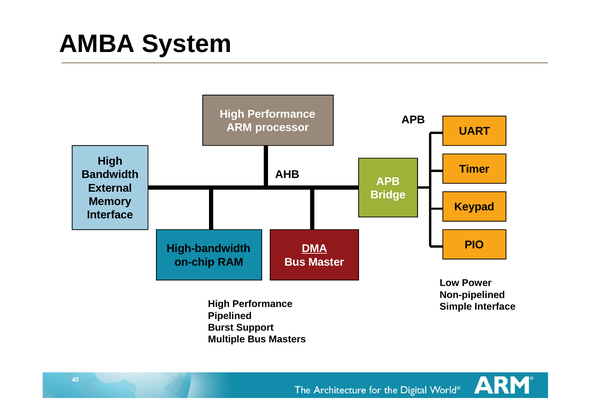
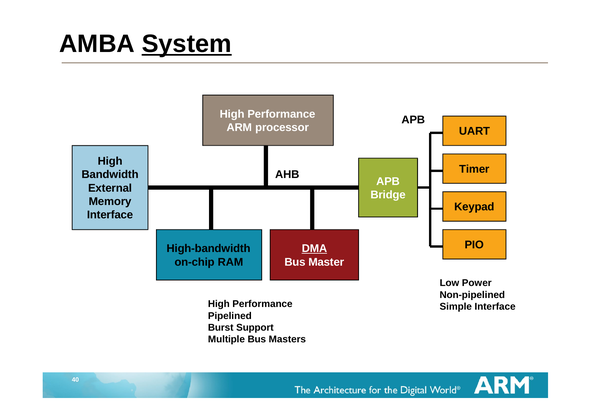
System underline: none -> present
